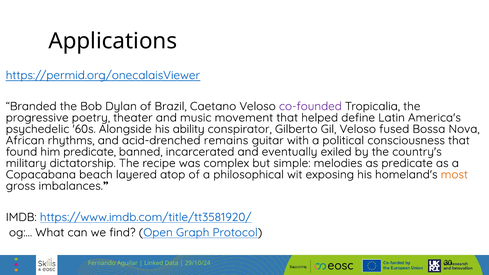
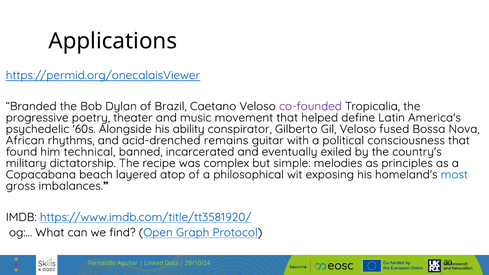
him predicate: predicate -> technical
as predicate: predicate -> principles
most colour: orange -> blue
